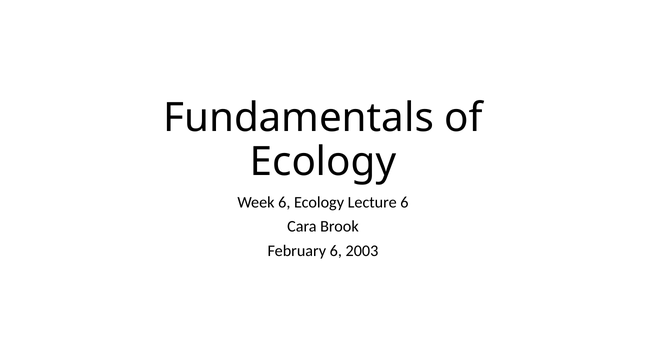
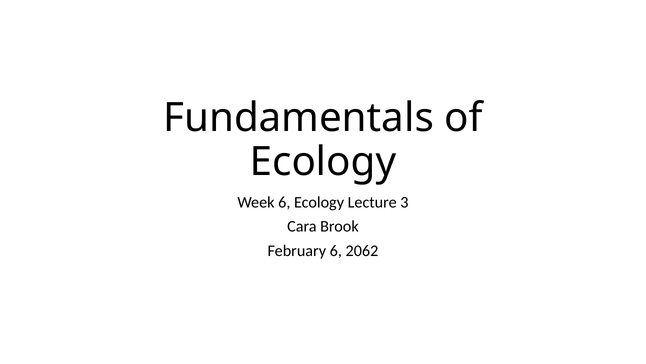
Lecture 6: 6 -> 3
2003: 2003 -> 2062
